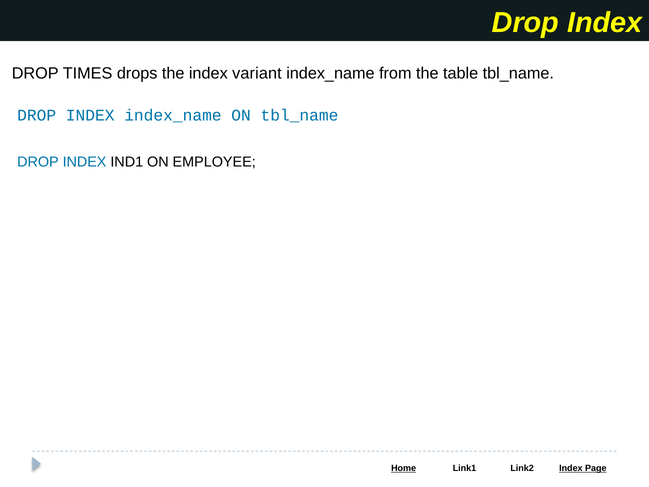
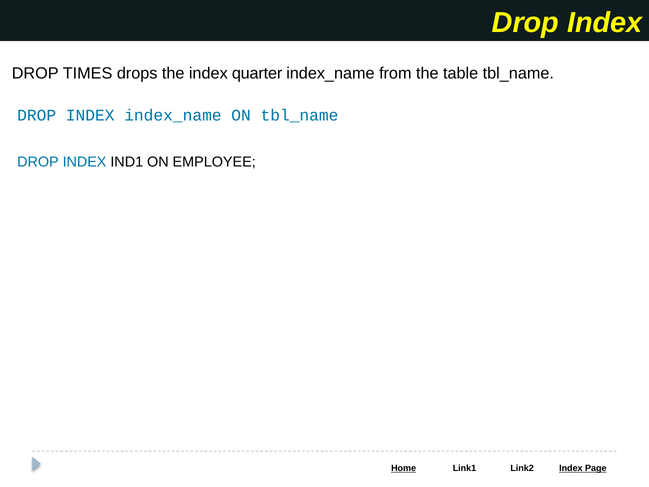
variant: variant -> quarter
